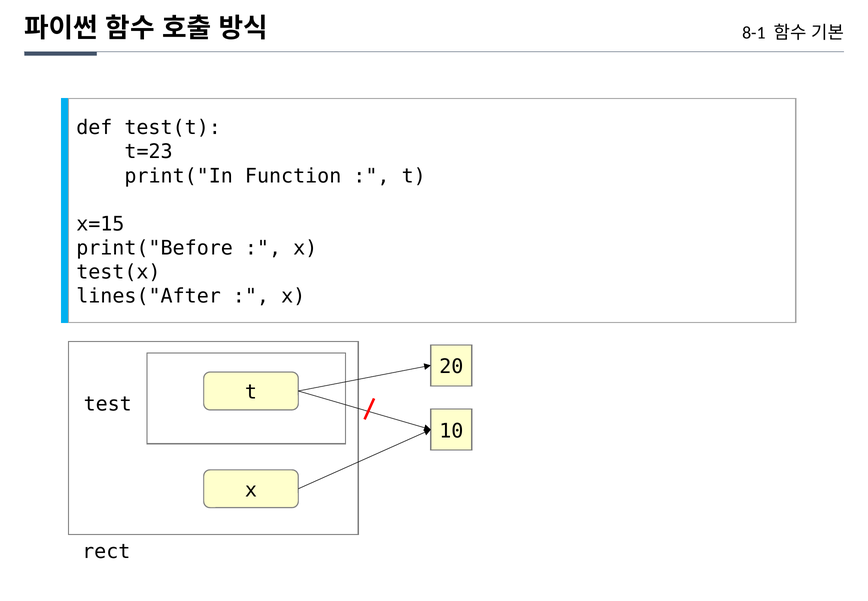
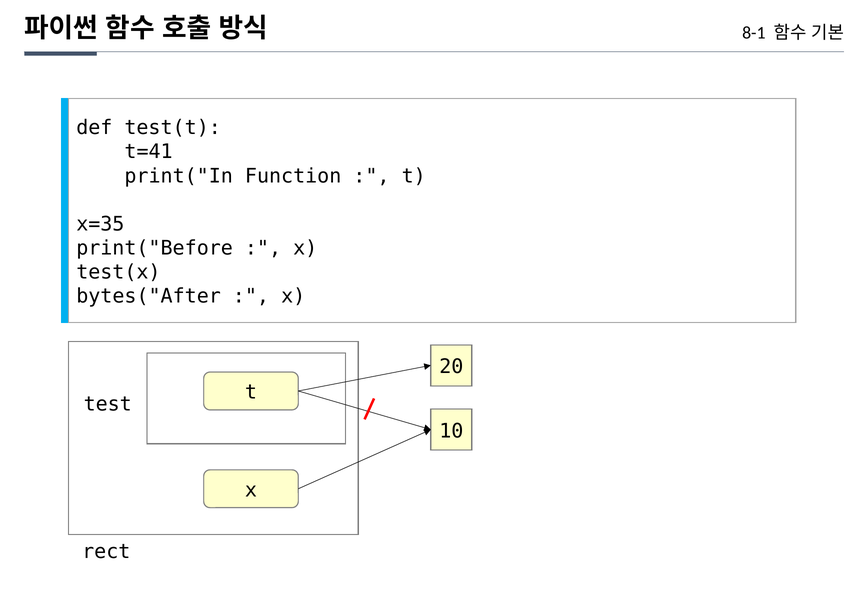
t=23: t=23 -> t=41
x=15: x=15 -> x=35
lines("After: lines("After -> bytes("After
